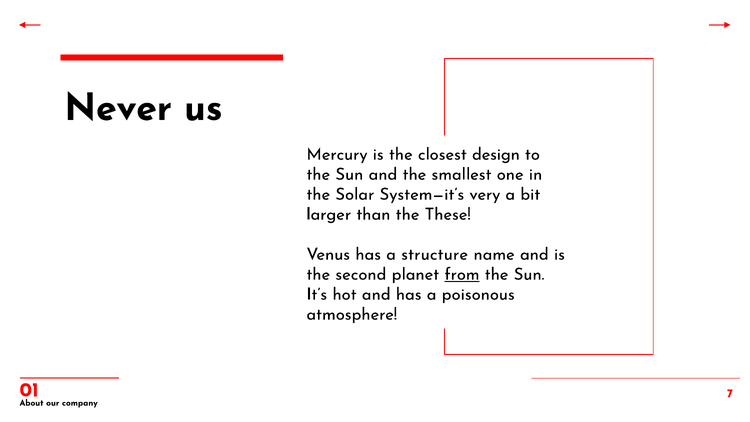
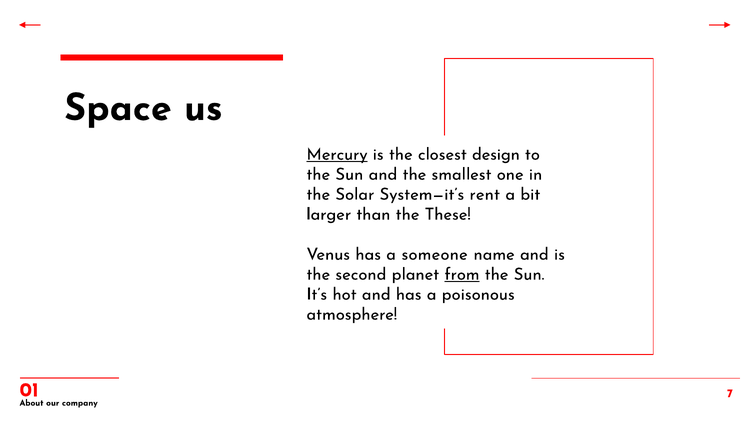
Never: Never -> Space
Mercury underline: none -> present
very: very -> rent
structure: structure -> someone
